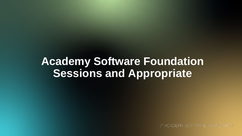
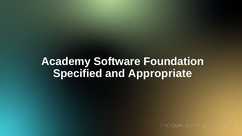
Sessions: Sessions -> Specified
